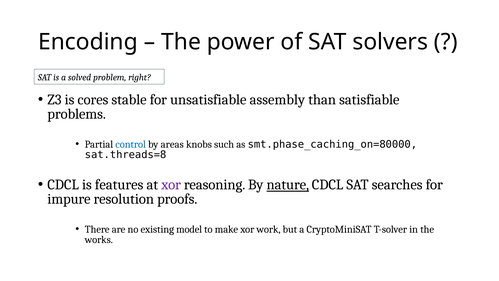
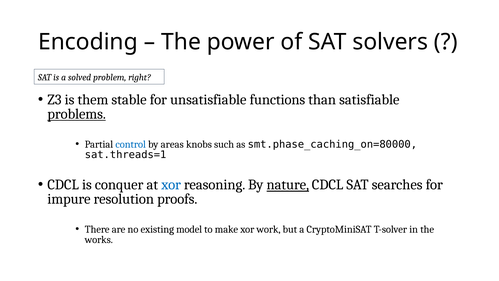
cores: cores -> them
assembly: assembly -> functions
problems underline: none -> present
sat.threads=8: sat.threads=8 -> sat.threads=1
features: features -> conquer
xor at (171, 185) colour: purple -> blue
